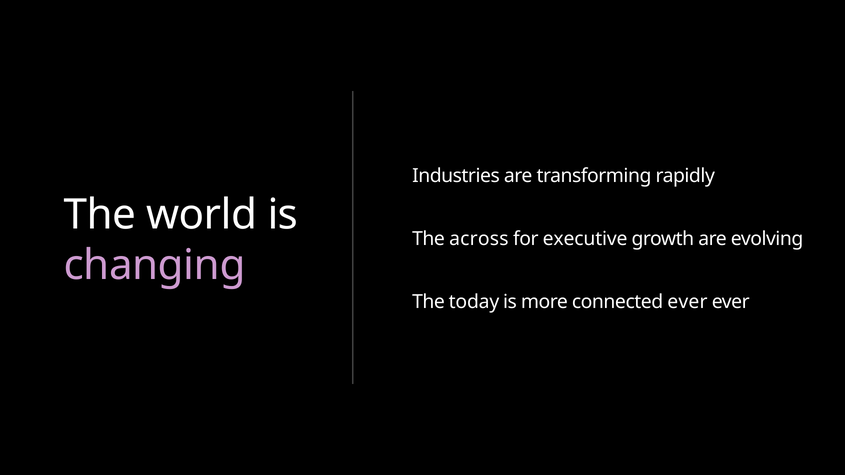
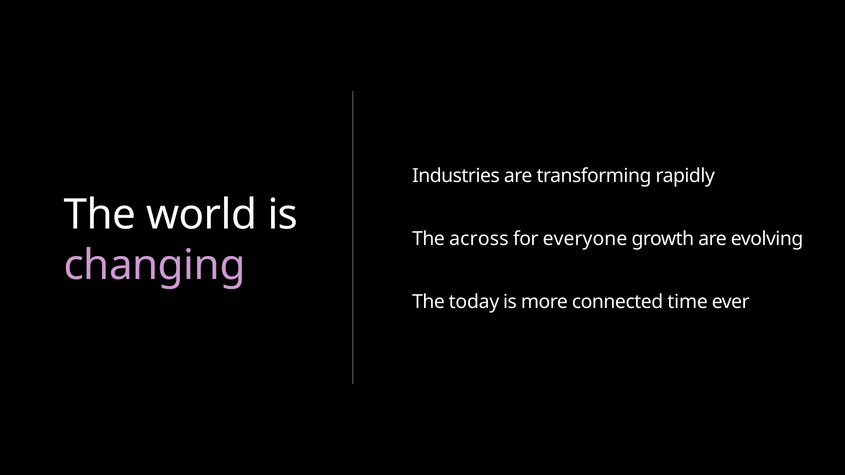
executive: executive -> everyone
connected ever: ever -> time
